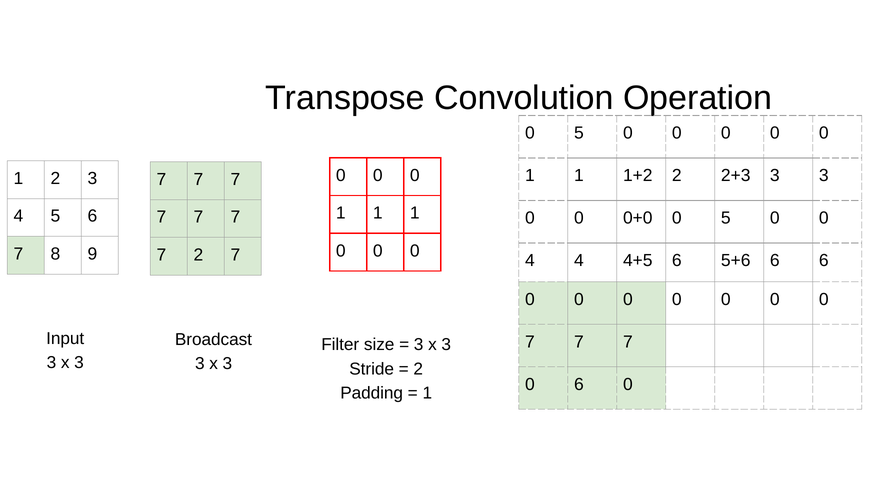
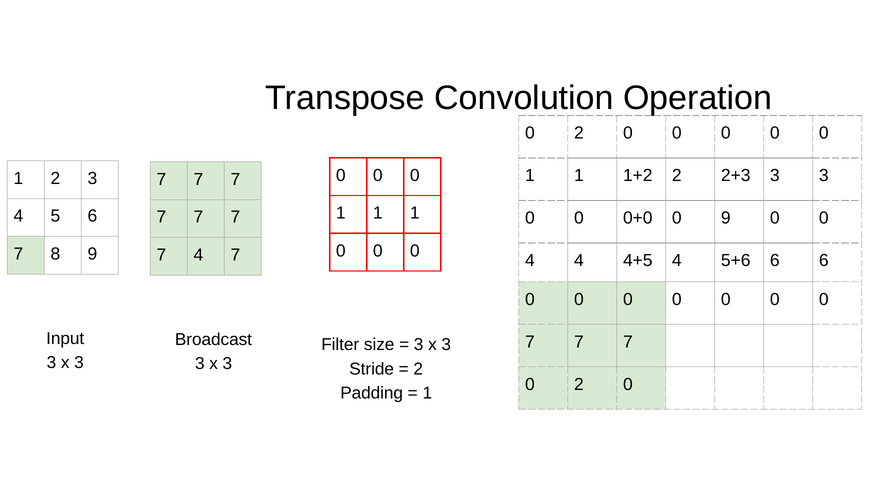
5 at (579, 133): 5 -> 2
0+0 0 5: 5 -> 9
7 2: 2 -> 4
4+5 6: 6 -> 4
6 at (579, 385): 6 -> 2
